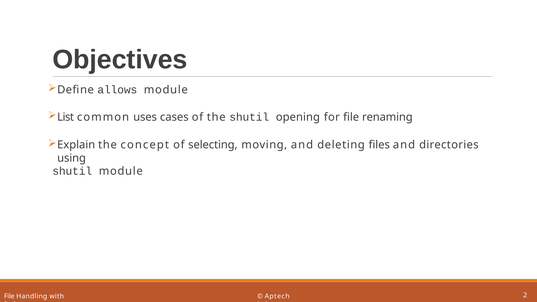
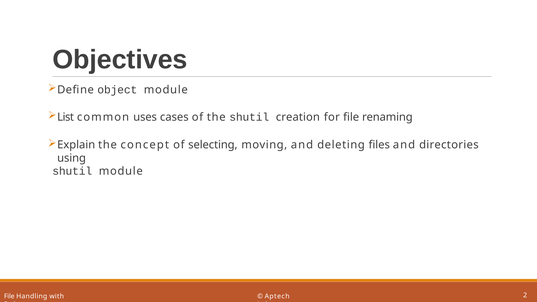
allows: allows -> object
opening: opening -> creation
